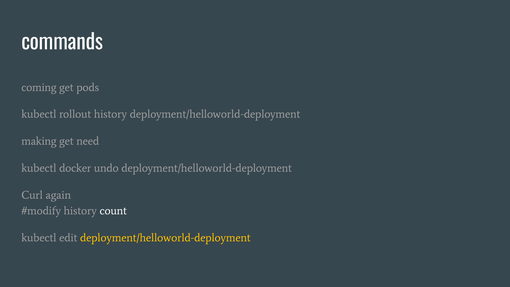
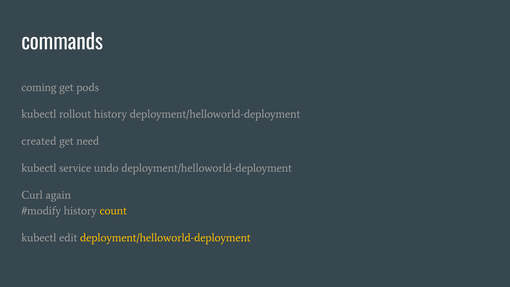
making: making -> created
docker: docker -> service
count colour: white -> yellow
